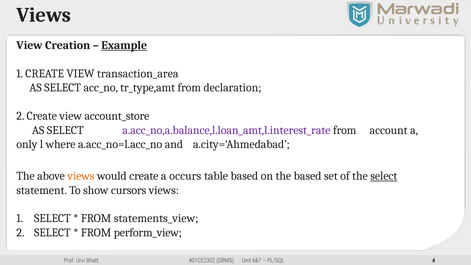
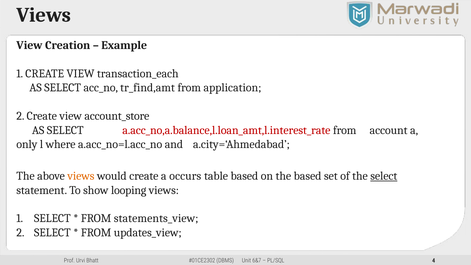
Example underline: present -> none
transaction_area: transaction_area -> transaction_each
tr_type,amt: tr_type,amt -> tr_find,amt
declaration: declaration -> application
a.acc_no,a.balance,l.loan_amt,l.interest_rate colour: purple -> red
cursors: cursors -> looping
perform_view: perform_view -> updates_view
